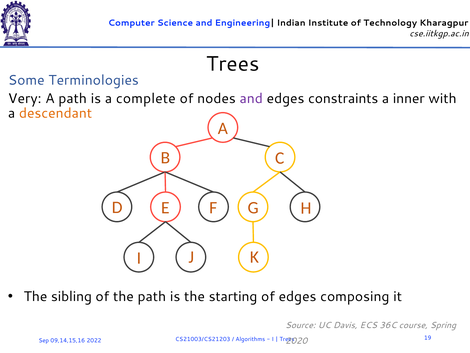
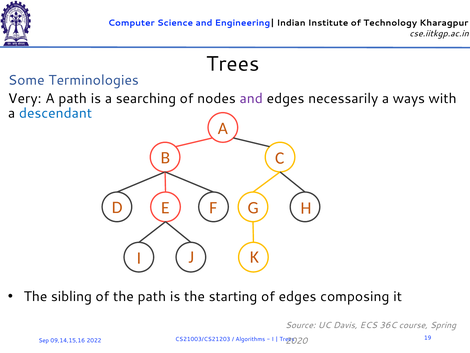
complete: complete -> searching
constraints: constraints -> necessarily
inner: inner -> ways
descendant colour: orange -> blue
